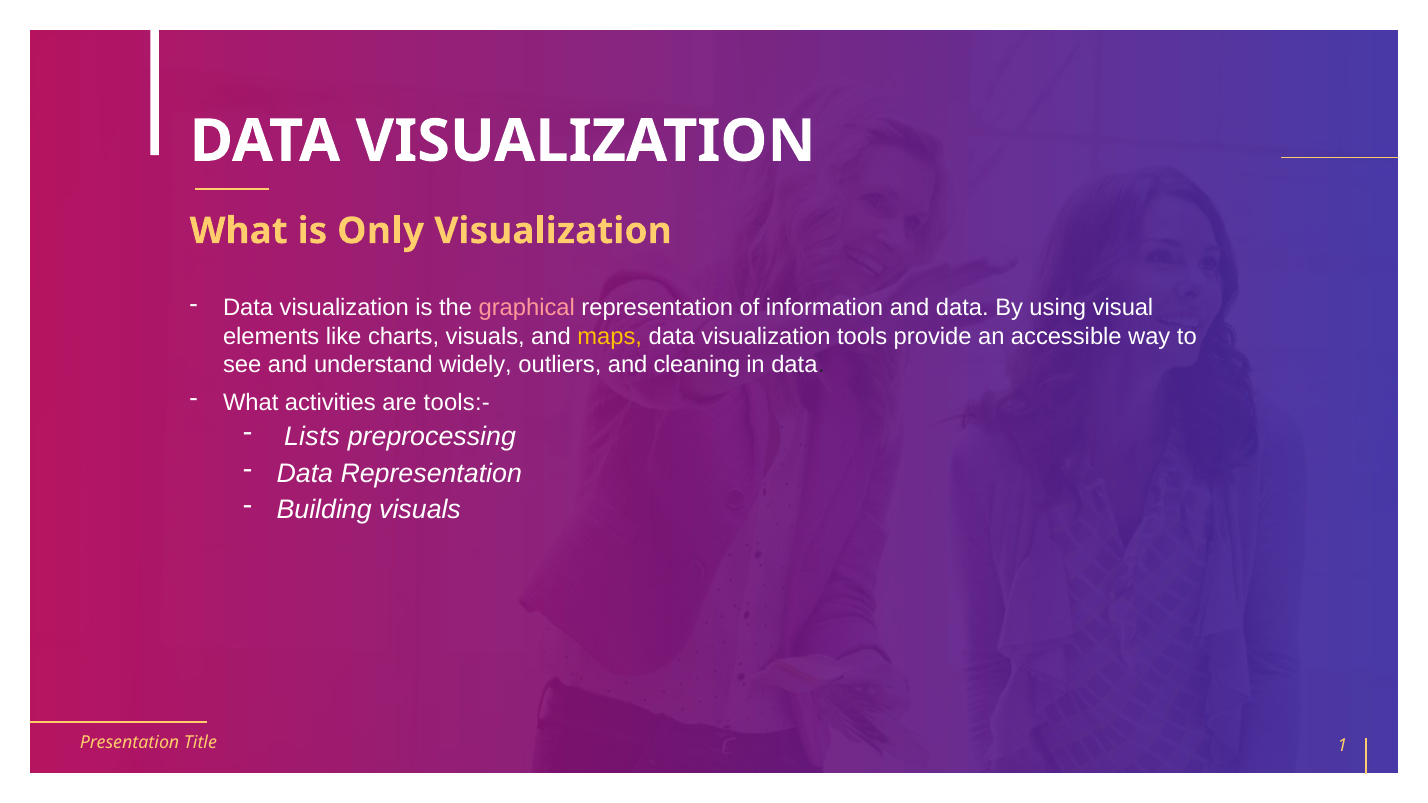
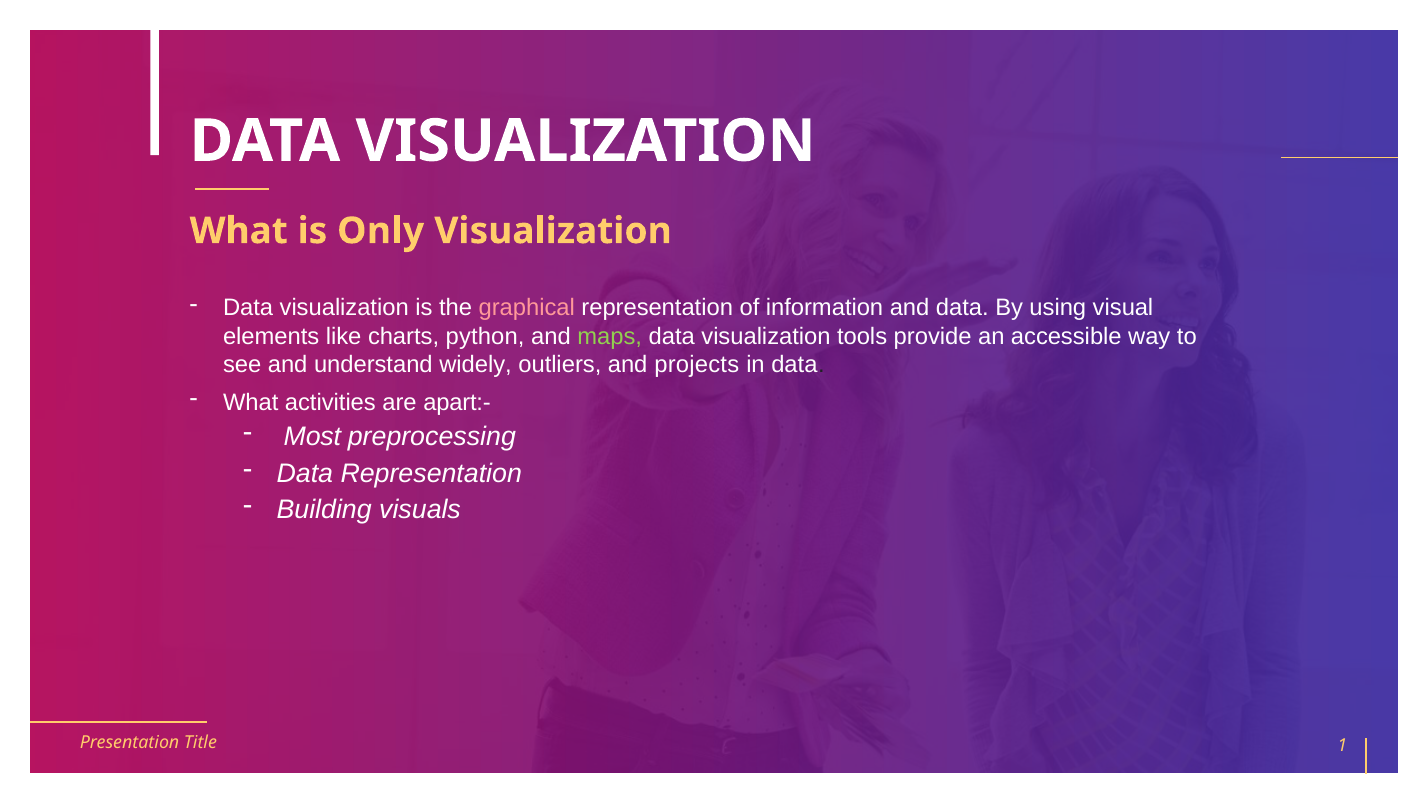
charts visuals: visuals -> python
maps colour: yellow -> light green
cleaning: cleaning -> projects
tools:-: tools:- -> apart:-
Lists: Lists -> Most
